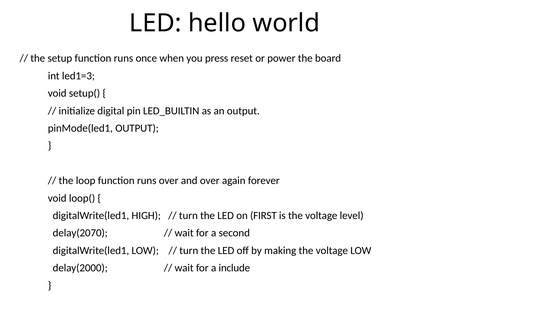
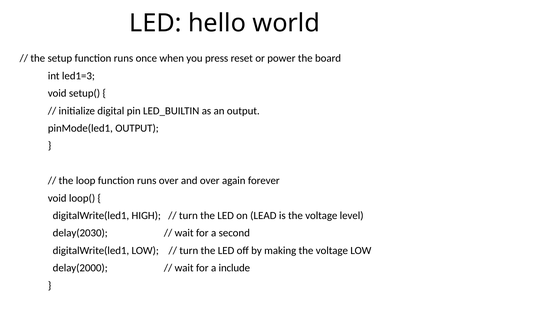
FIRST: FIRST -> LEAD
delay(2070: delay(2070 -> delay(2030
